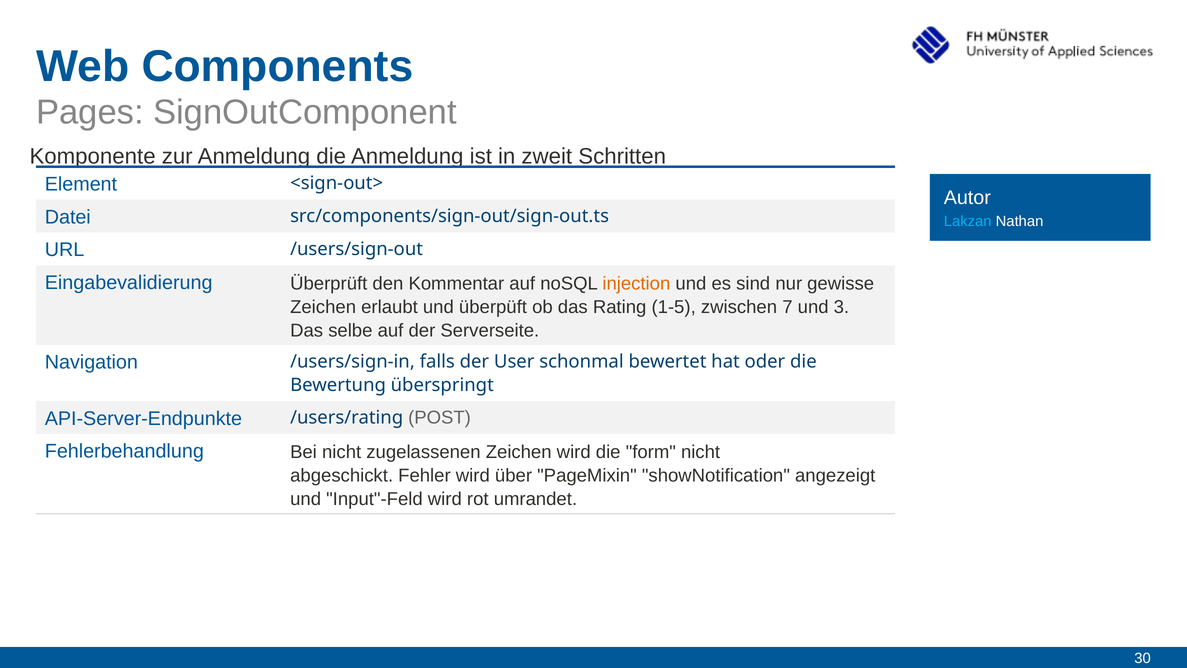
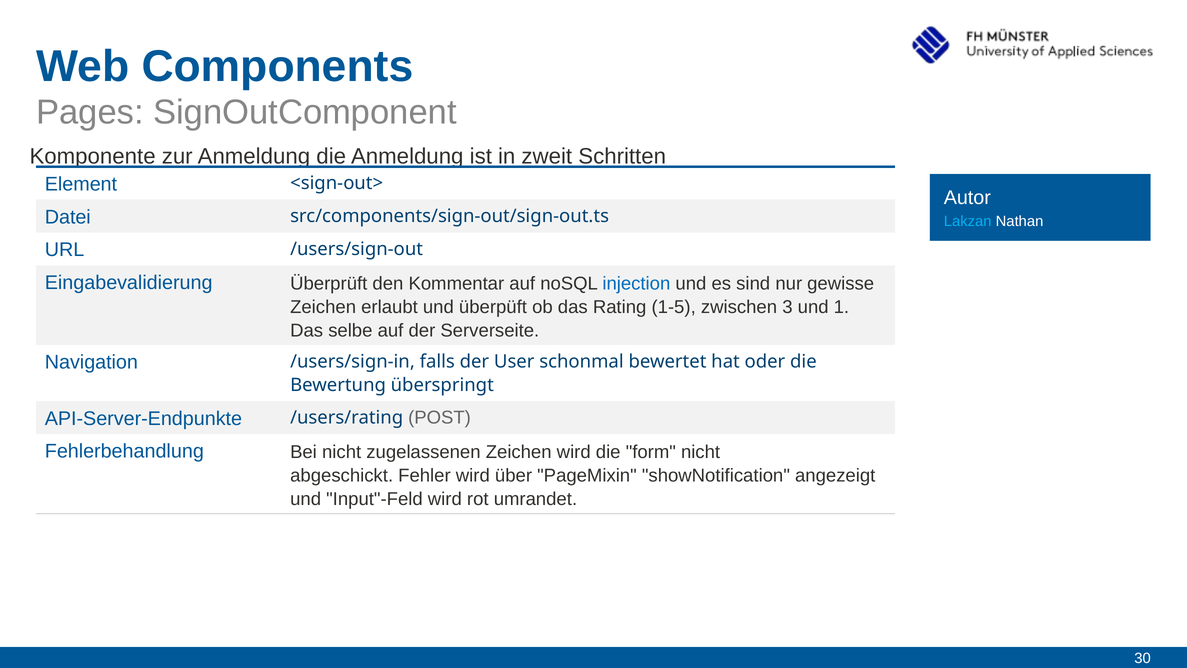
injection colour: orange -> blue
7: 7 -> 3
3: 3 -> 1
